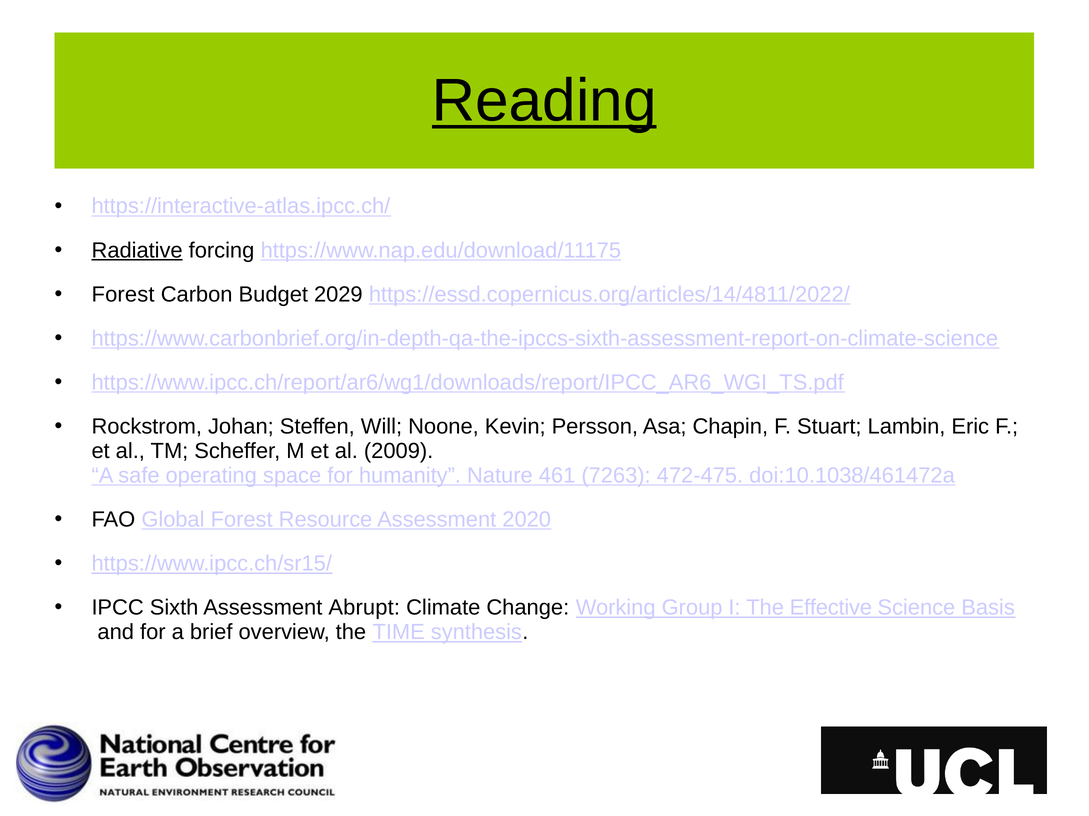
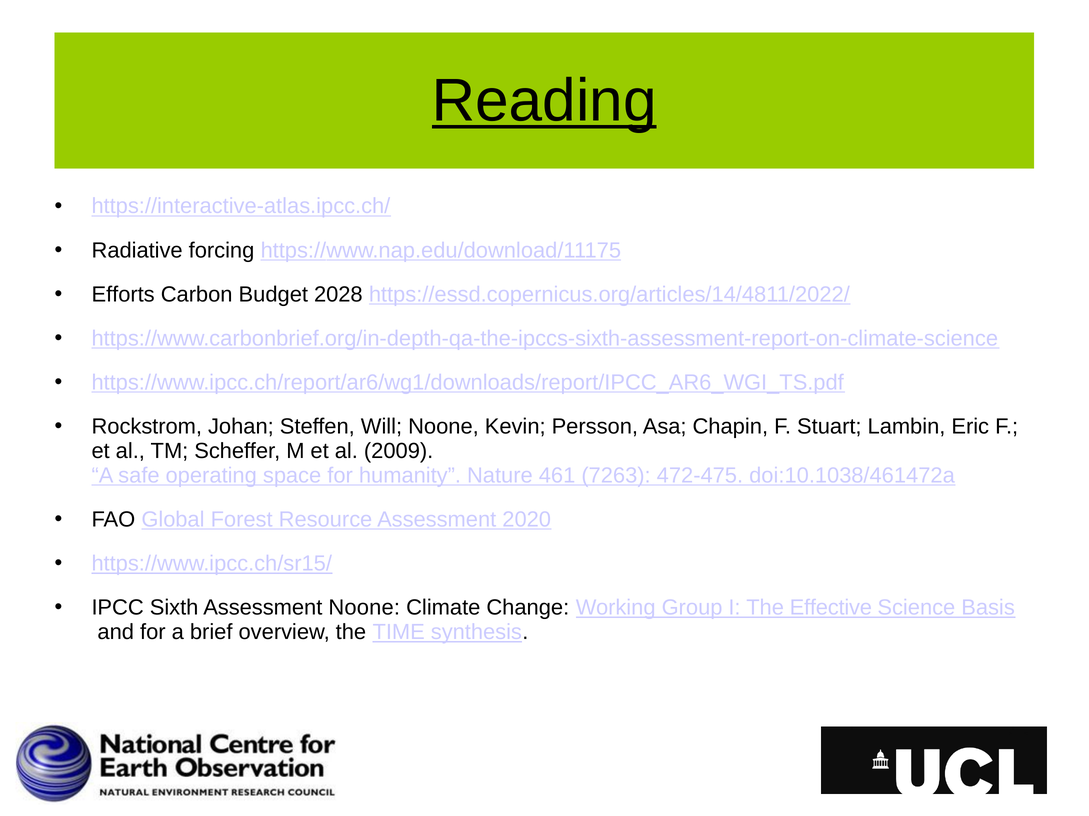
Radiative underline: present -> none
Forest at (123, 295): Forest -> Efforts
2029: 2029 -> 2028
Assessment Abrupt: Abrupt -> Noone
